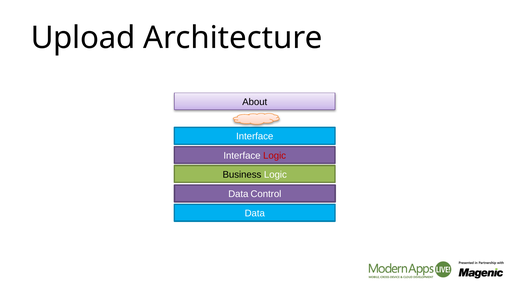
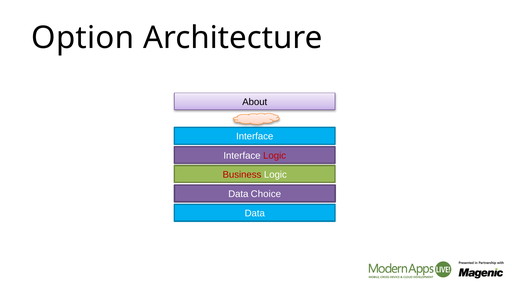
Upload: Upload -> Option
Business colour: black -> red
Control: Control -> Choice
